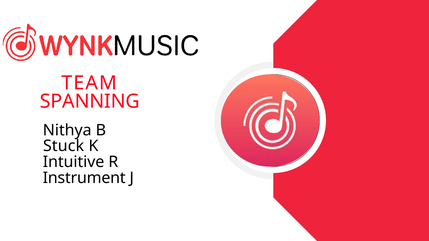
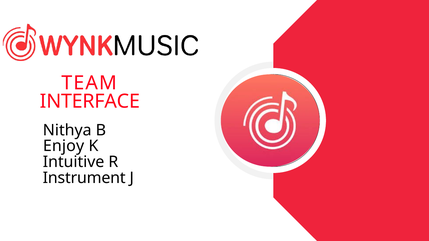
SPANNING: SPANNING -> INTERFACE
Stuck: Stuck -> Enjoy
